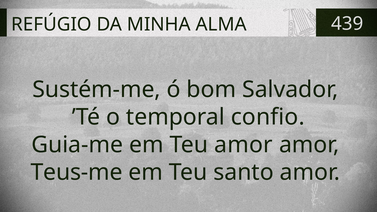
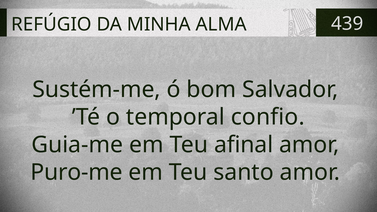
Teu amor: amor -> afinal
Teus-me: Teus-me -> Puro-me
